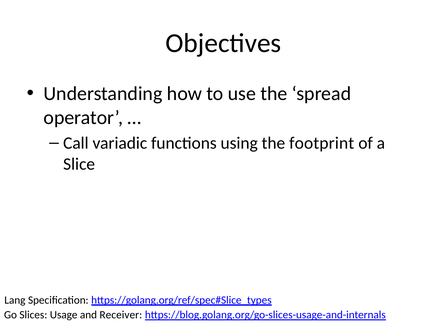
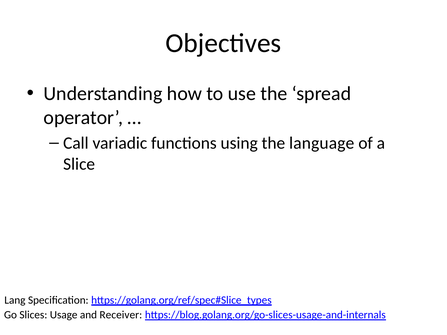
footprint: footprint -> language
